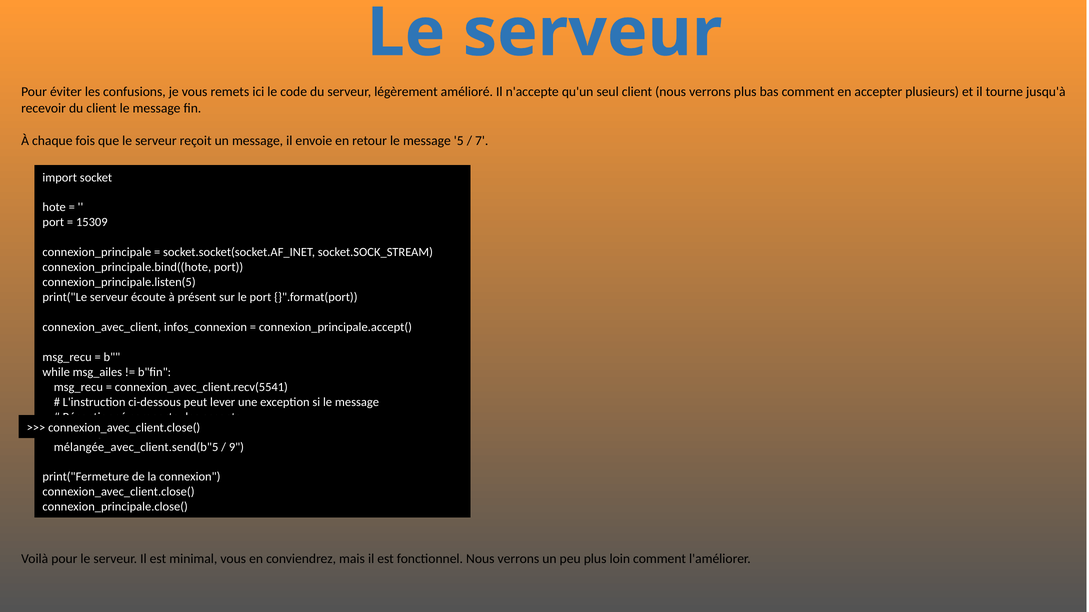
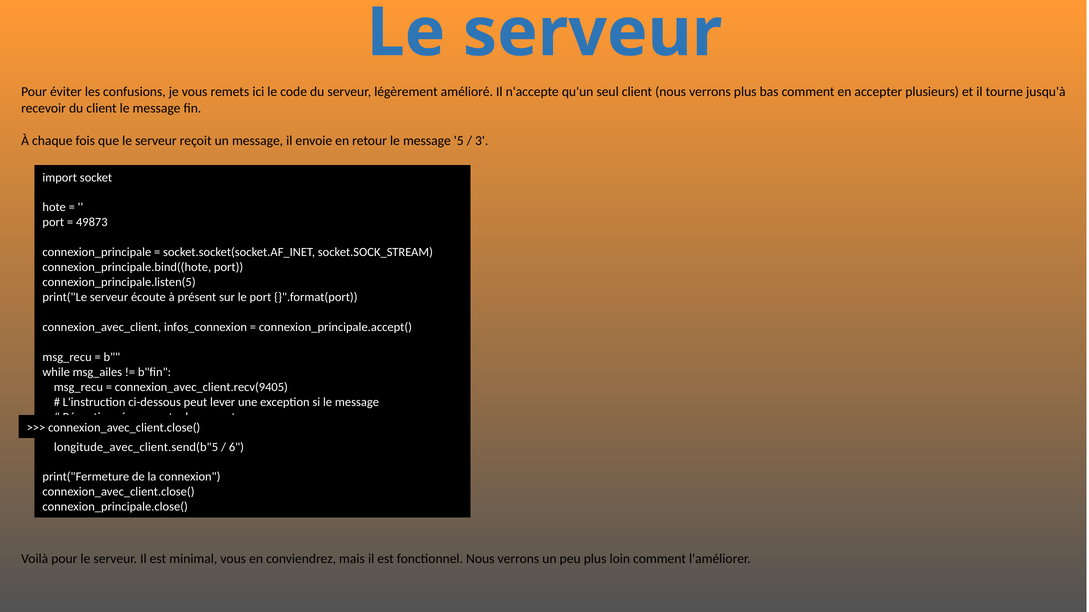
7: 7 -> 3
15309: 15309 -> 49873
connexion_avec_client.recv(5541: connexion_avec_client.recv(5541 -> connexion_avec_client.recv(9405
mélangée_avec_client.send(b"5: mélangée_avec_client.send(b"5 -> longitude_avec_client.send(b"5
9: 9 -> 6
